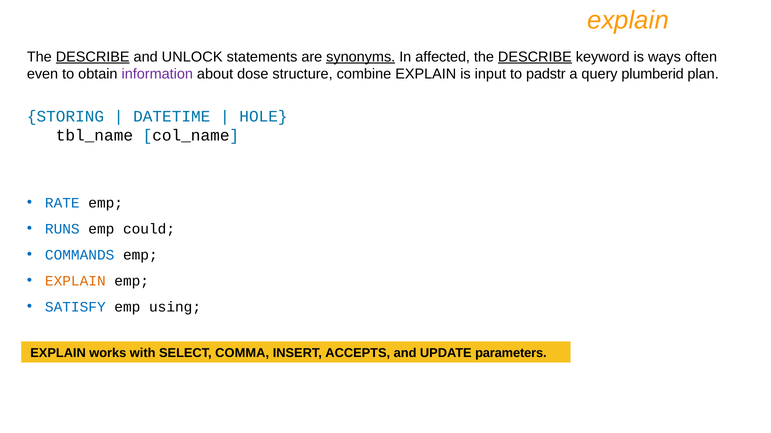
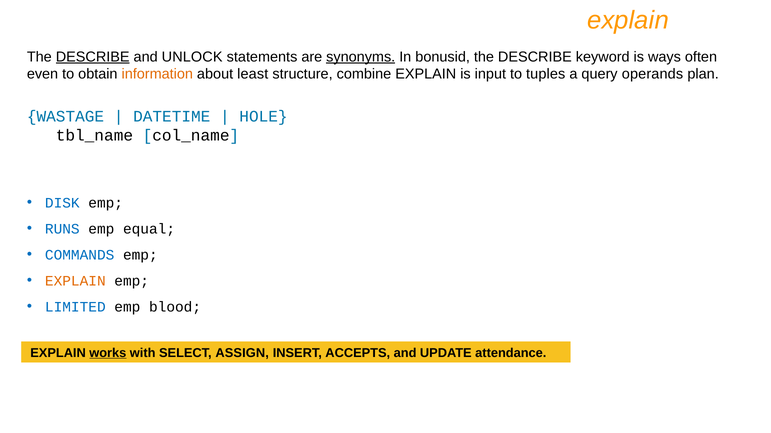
affected: affected -> bonusid
DESCRIBE at (535, 57) underline: present -> none
information colour: purple -> orange
dose: dose -> least
padstr: padstr -> tuples
plumberid: plumberid -> operands
STORING: STORING -> WASTAGE
RATE: RATE -> DISK
could: could -> equal
SATISFY: SATISFY -> LIMITED
using: using -> blood
works underline: none -> present
COMMA: COMMA -> ASSIGN
parameters: parameters -> attendance
